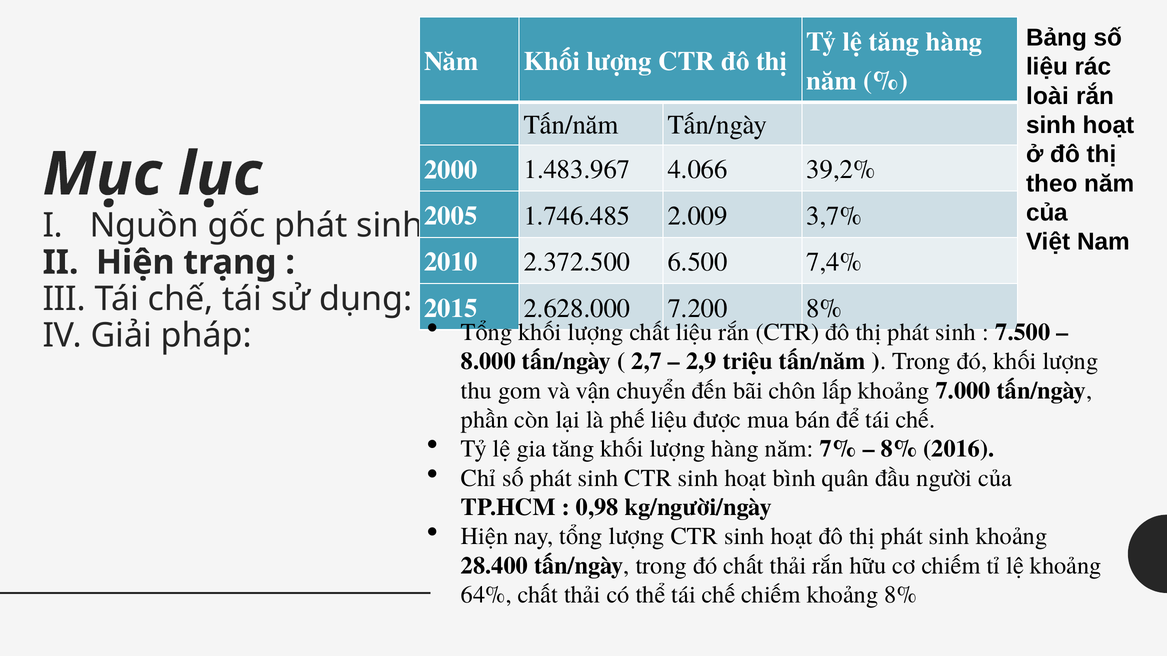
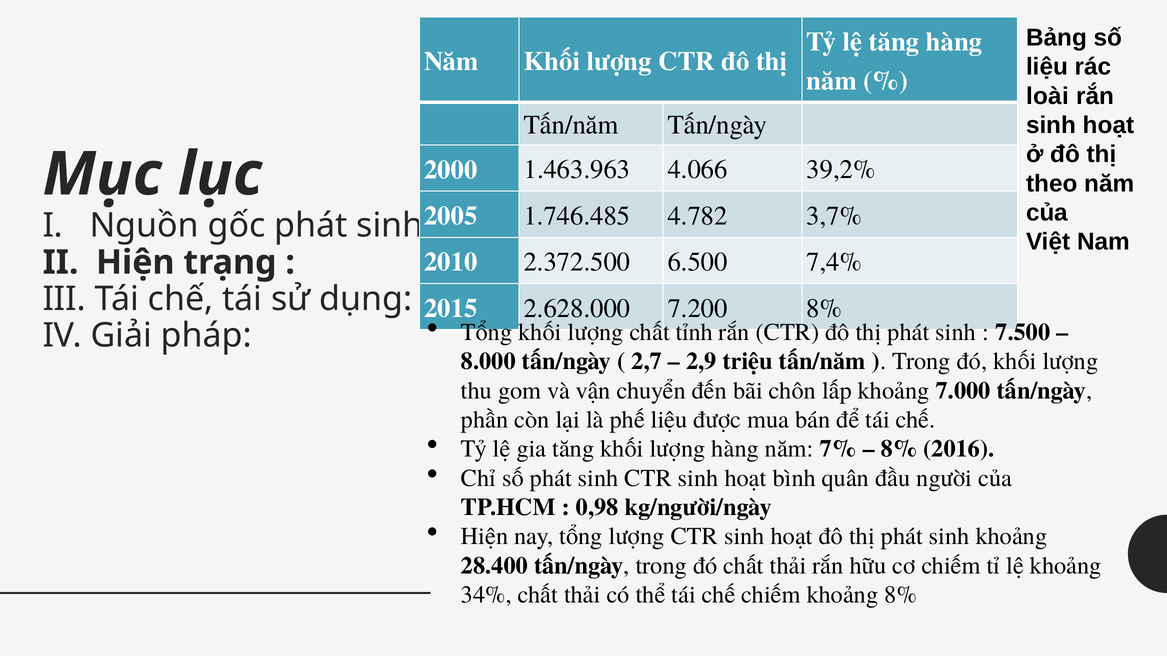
1.483.967: 1.483.967 -> 1.463.963
2.009: 2.009 -> 4.782
chất liệu: liệu -> tỉnh
64%: 64% -> 34%
